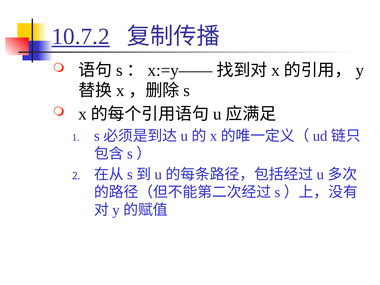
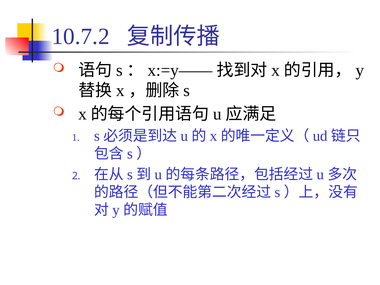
10.7.2 underline: present -> none
